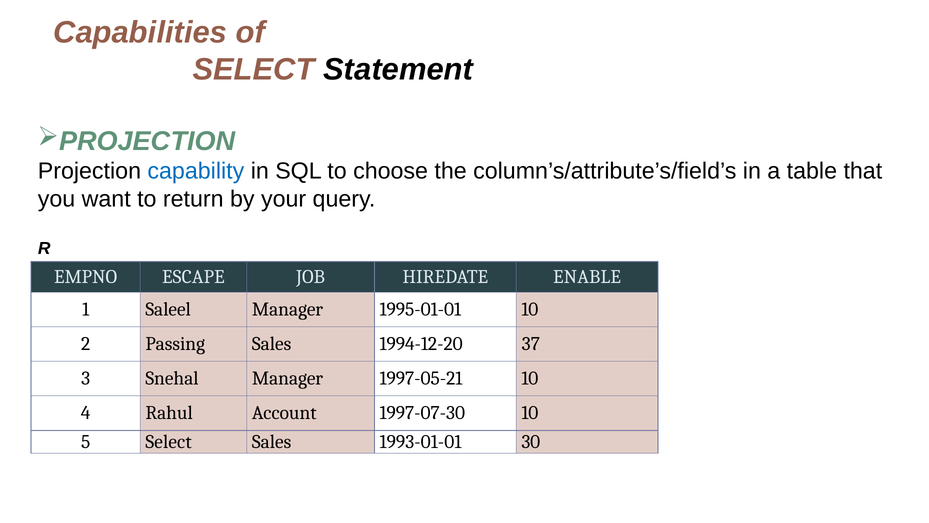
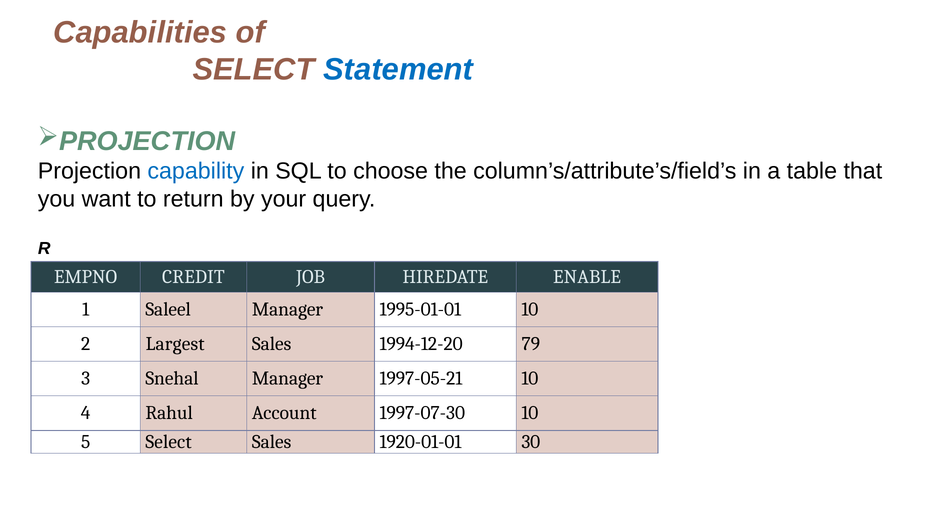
Statement colour: black -> blue
ESCAPE: ESCAPE -> CREDIT
Passing: Passing -> Largest
37: 37 -> 79
1993-01-01: 1993-01-01 -> 1920-01-01
